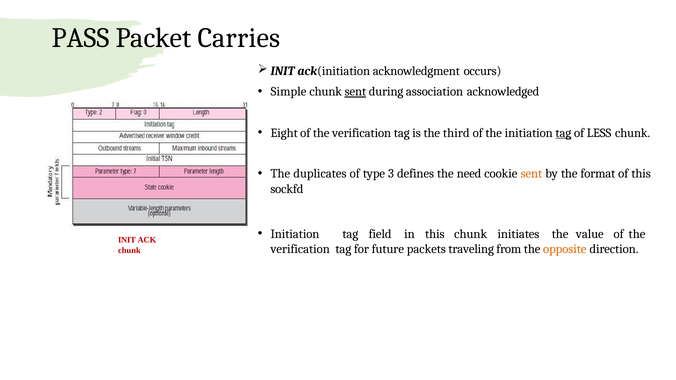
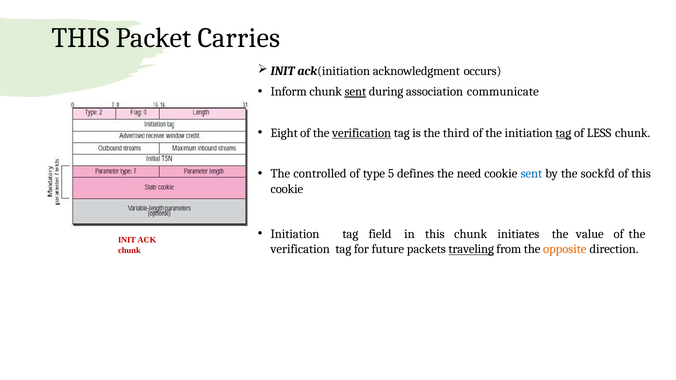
PASS at (80, 38): PASS -> THIS
Simple: Simple -> Inform
acknowledged: acknowledged -> communicate
verification at (362, 133) underline: none -> present
duplicates: duplicates -> controlled
3: 3 -> 5
sent at (531, 174) colour: orange -> blue
format: format -> sockfd
sockfd at (287, 189): sockfd -> cookie
traveling underline: none -> present
